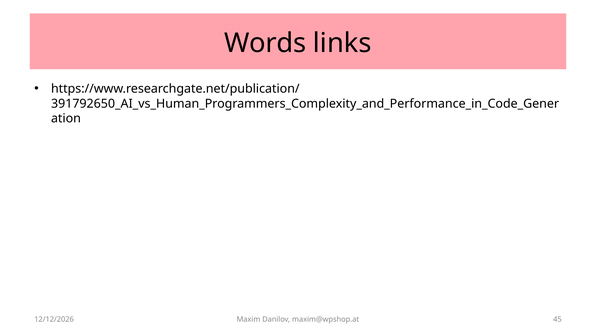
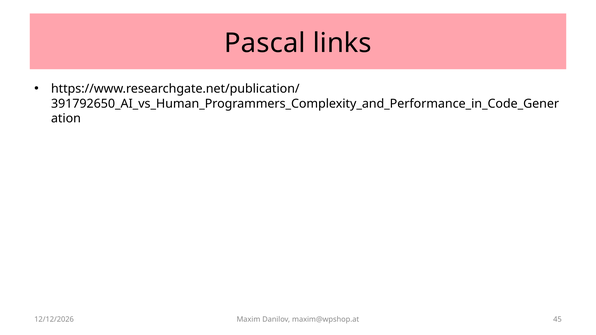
Words: Words -> Pascal
